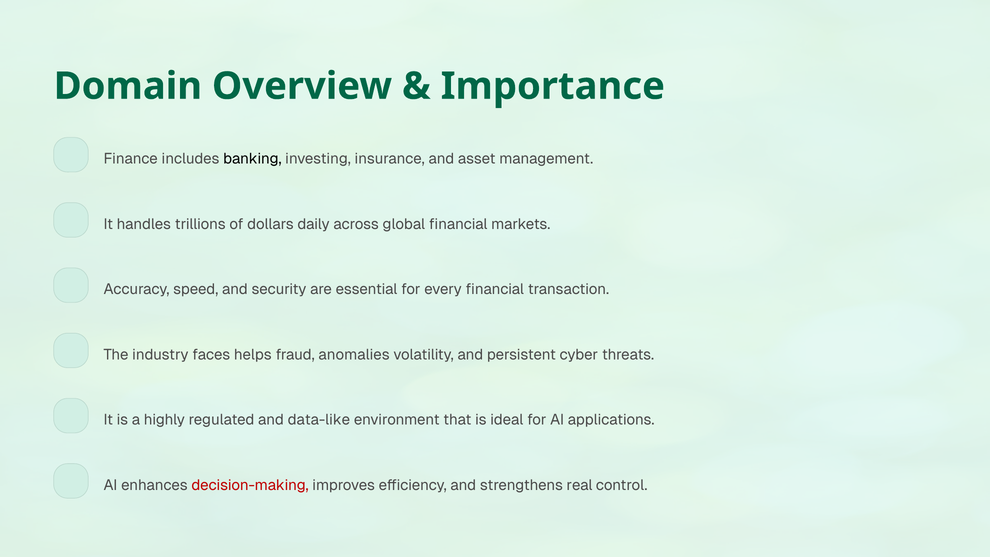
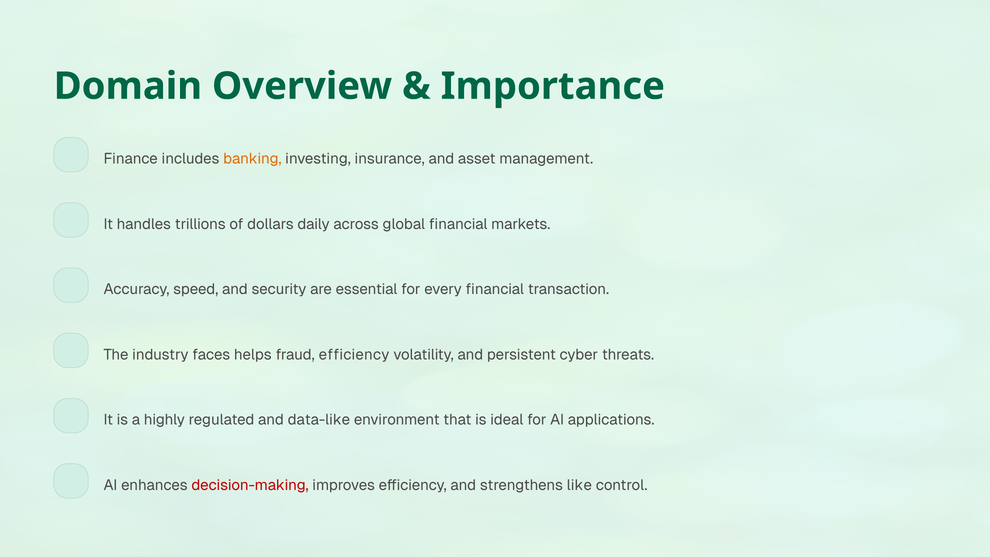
banking colour: black -> orange
fraud anomalies: anomalies -> efficiency
real: real -> like
